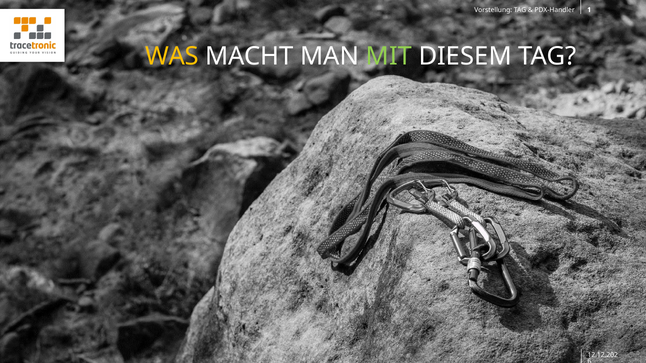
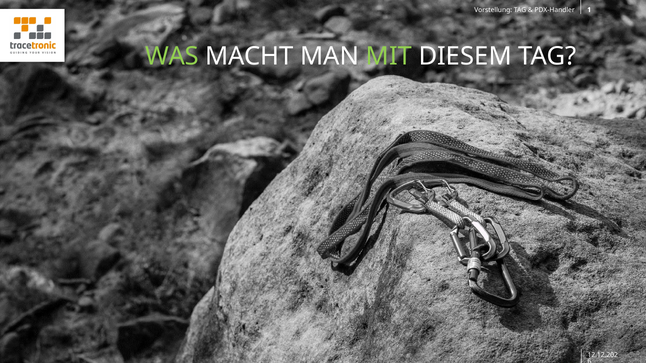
WAS colour: yellow -> light green
